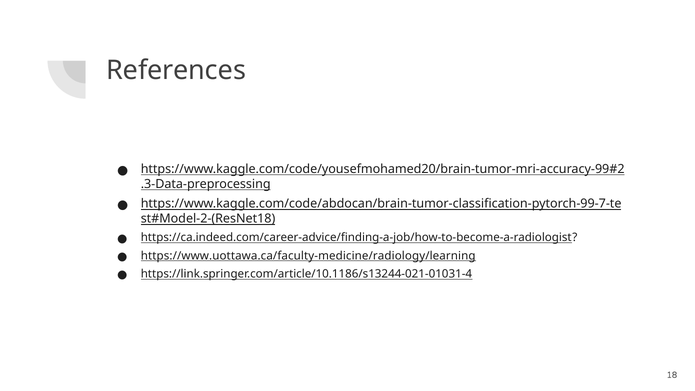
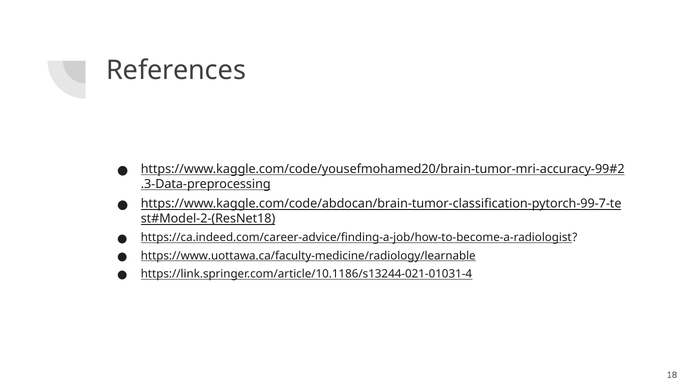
https://www.uottawa.ca/faculty-medicine/radiology/learning: https://www.uottawa.ca/faculty-medicine/radiology/learning -> https://www.uottawa.ca/faculty-medicine/radiology/learnable
